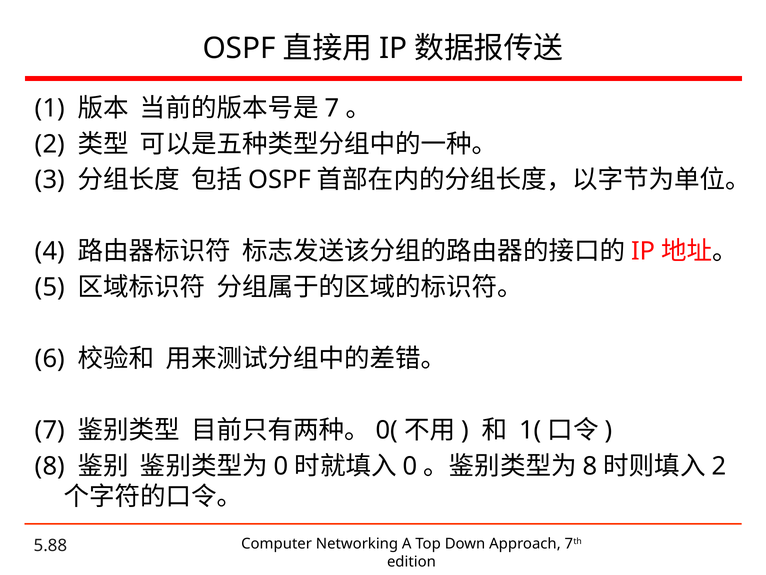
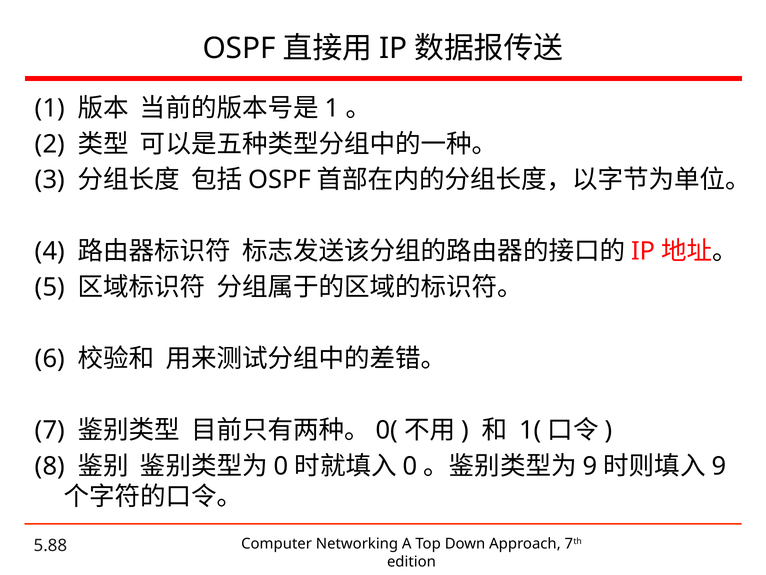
7 at (332, 108): 7 -> 1
8 at (590, 466): 8 -> 9
2 at (719, 466): 2 -> 9
